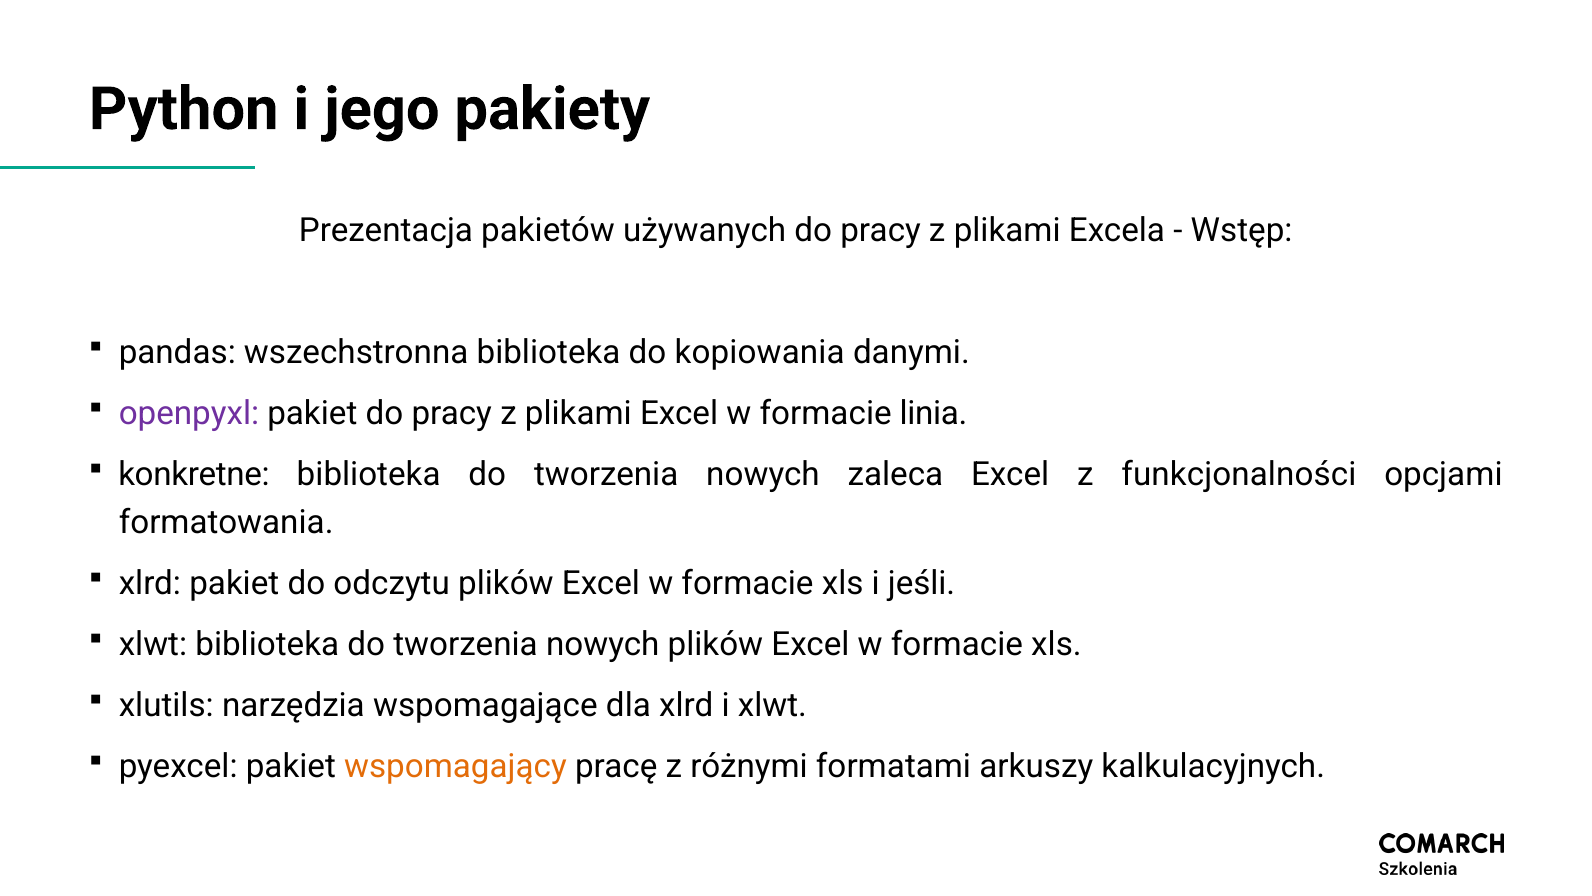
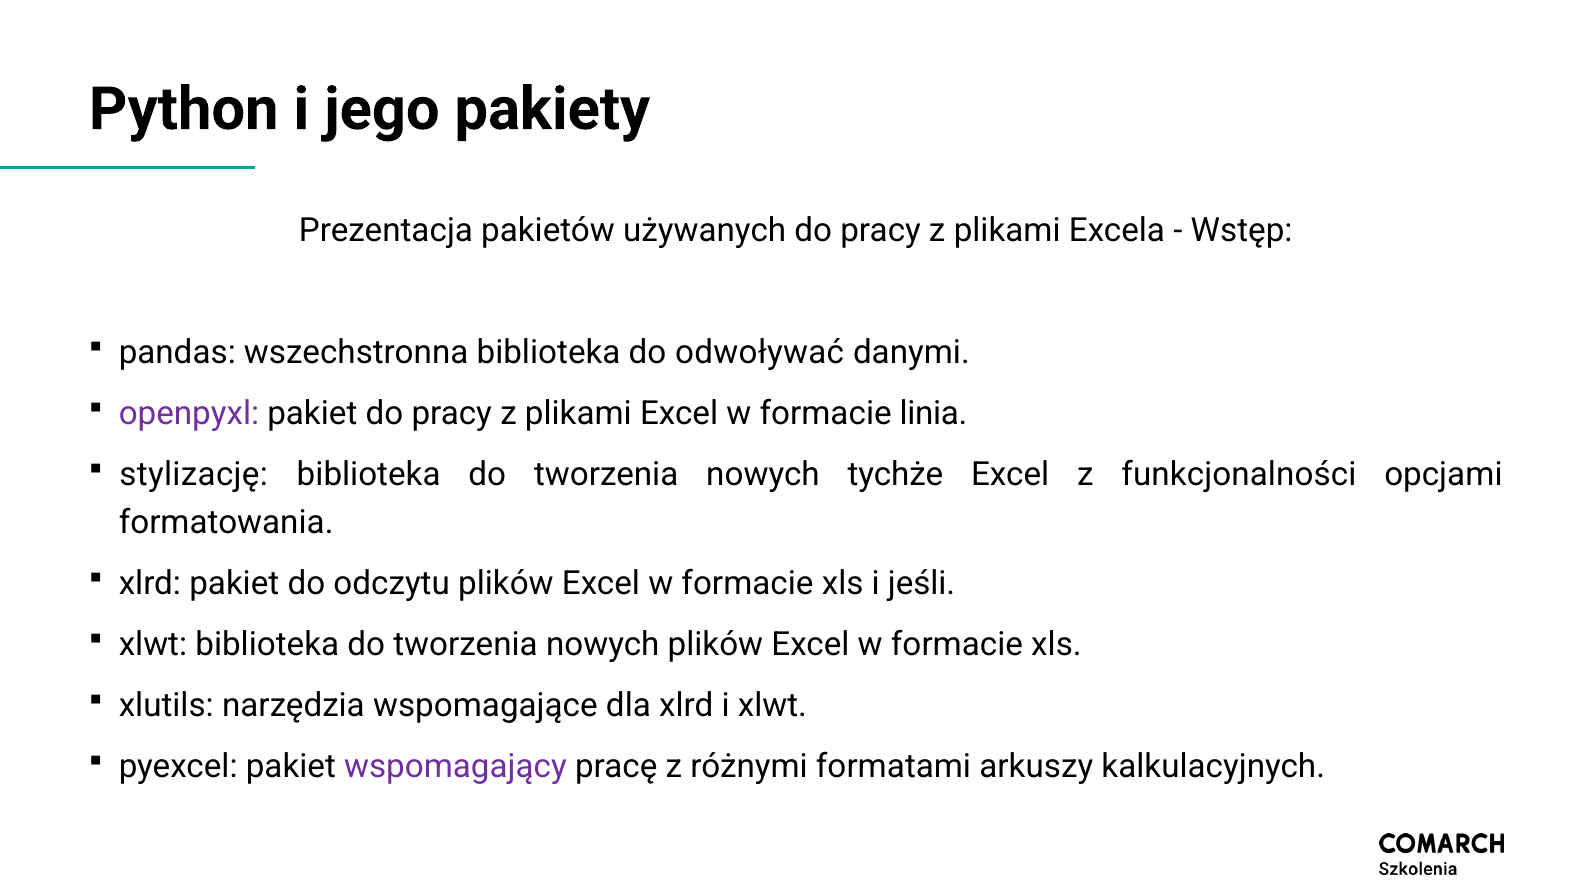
kopiowania: kopiowania -> odwoływać
konkretne: konkretne -> stylizację
zaleca: zaleca -> tychże
wspomagający colour: orange -> purple
